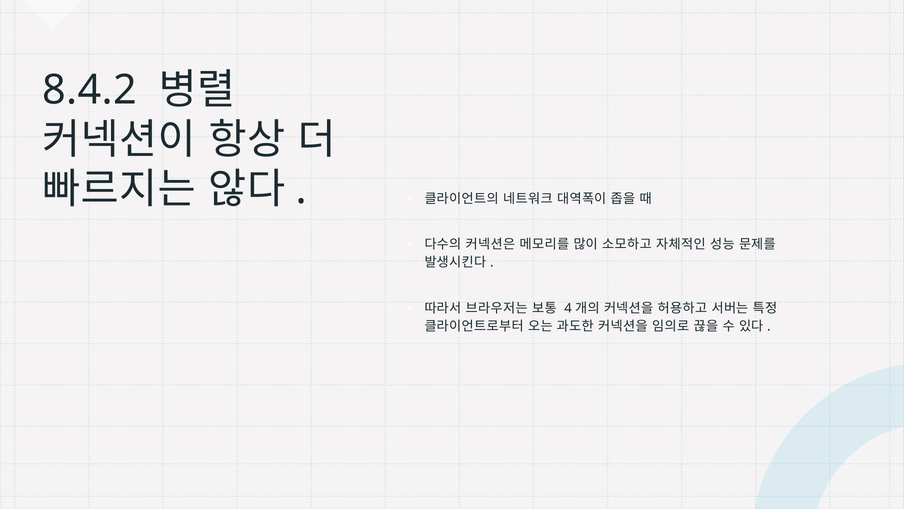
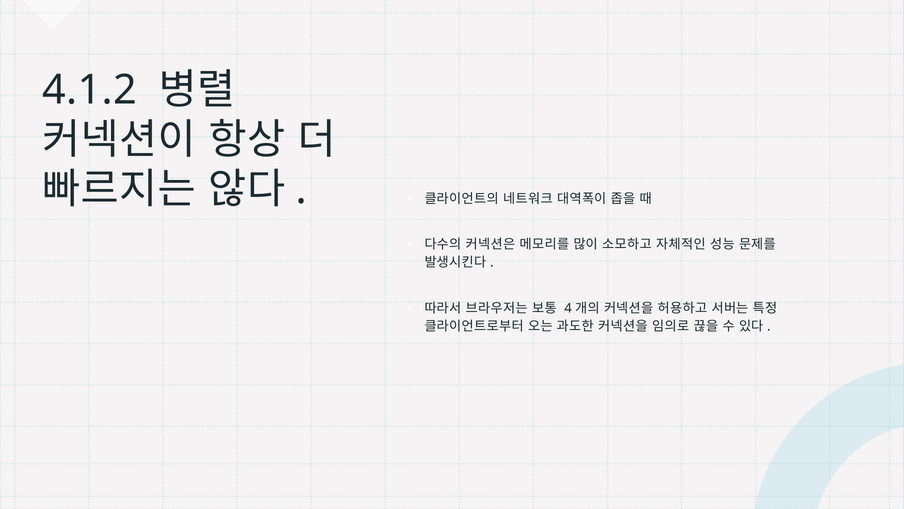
8.4.2: 8.4.2 -> 4.1.2
